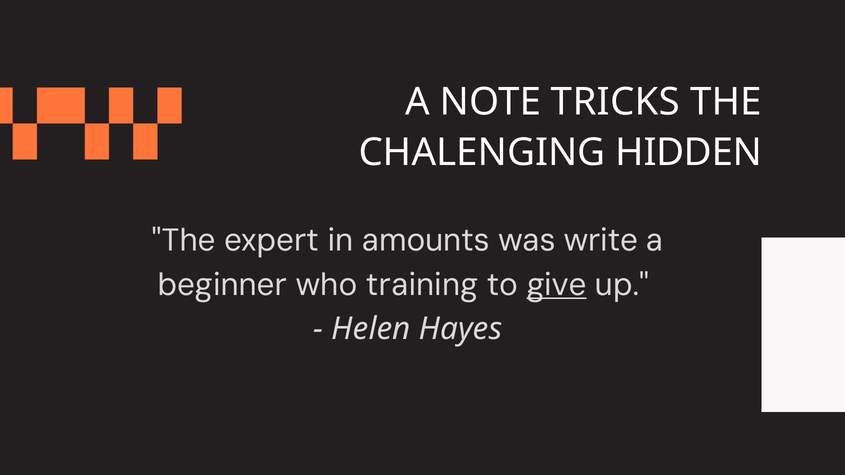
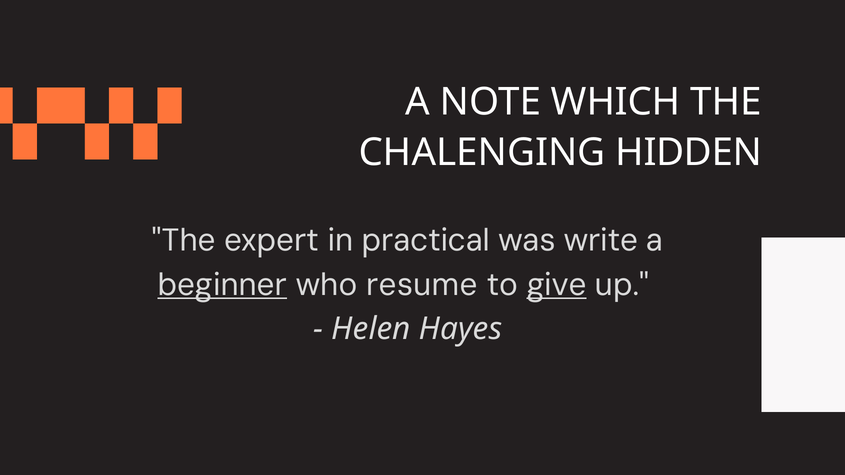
TRICKS: TRICKS -> WHICH
amounts: amounts -> practical
beginner underline: none -> present
training: training -> resume
